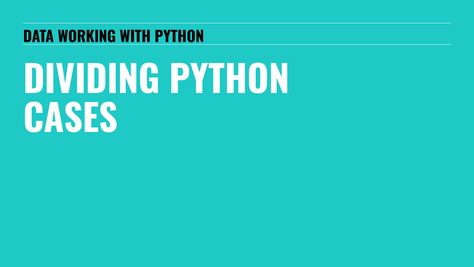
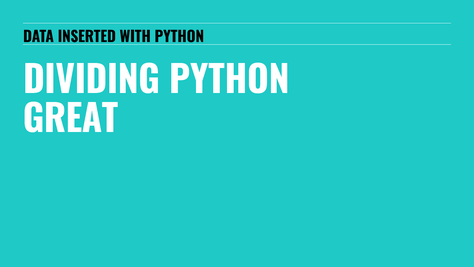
WORKING: WORKING -> INSERTED
CASES: CASES -> GREAT
